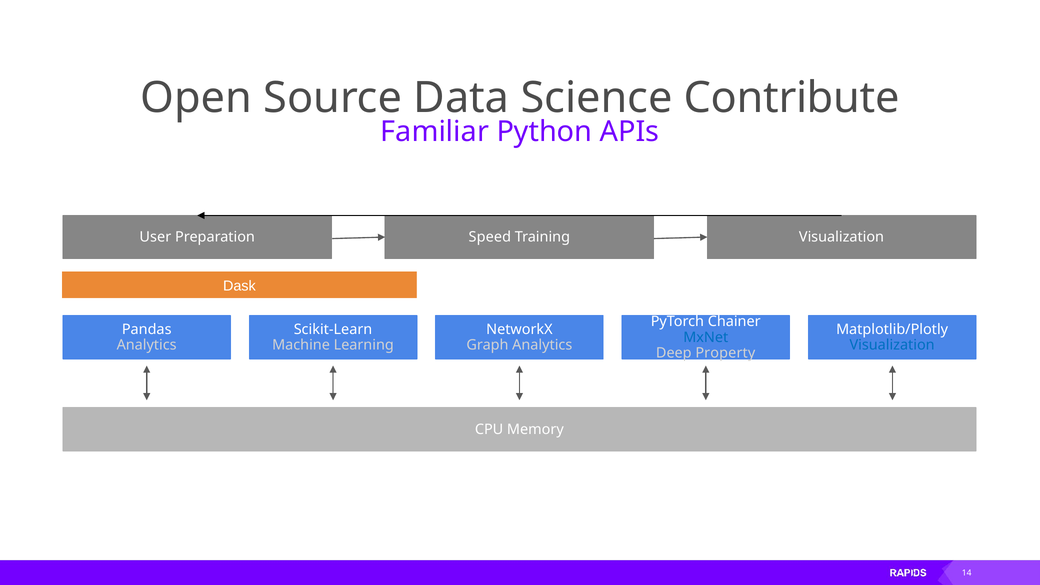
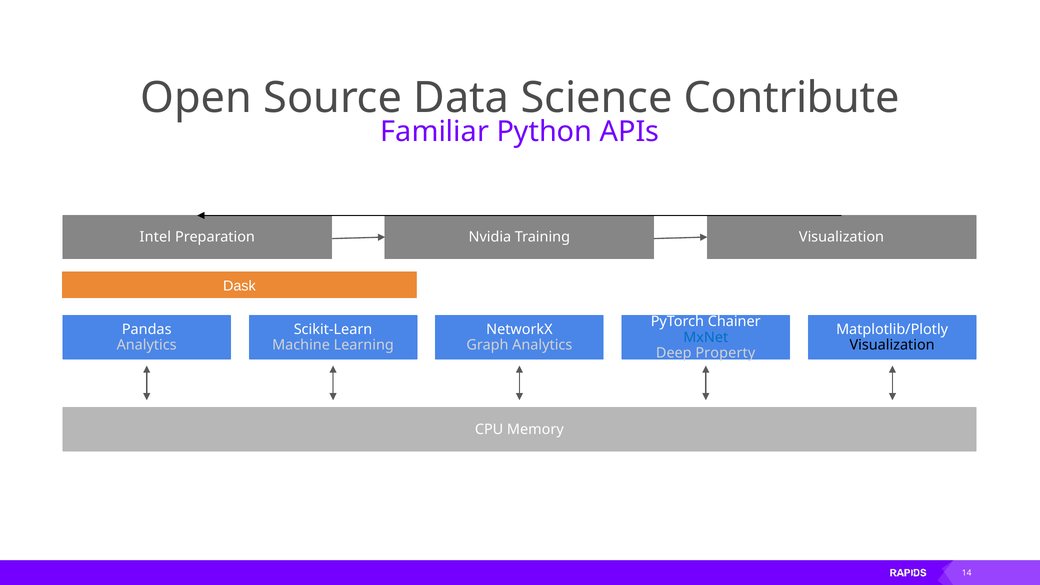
User: User -> Intel
Speed: Speed -> Nvidia
Visualization at (892, 345) colour: blue -> black
